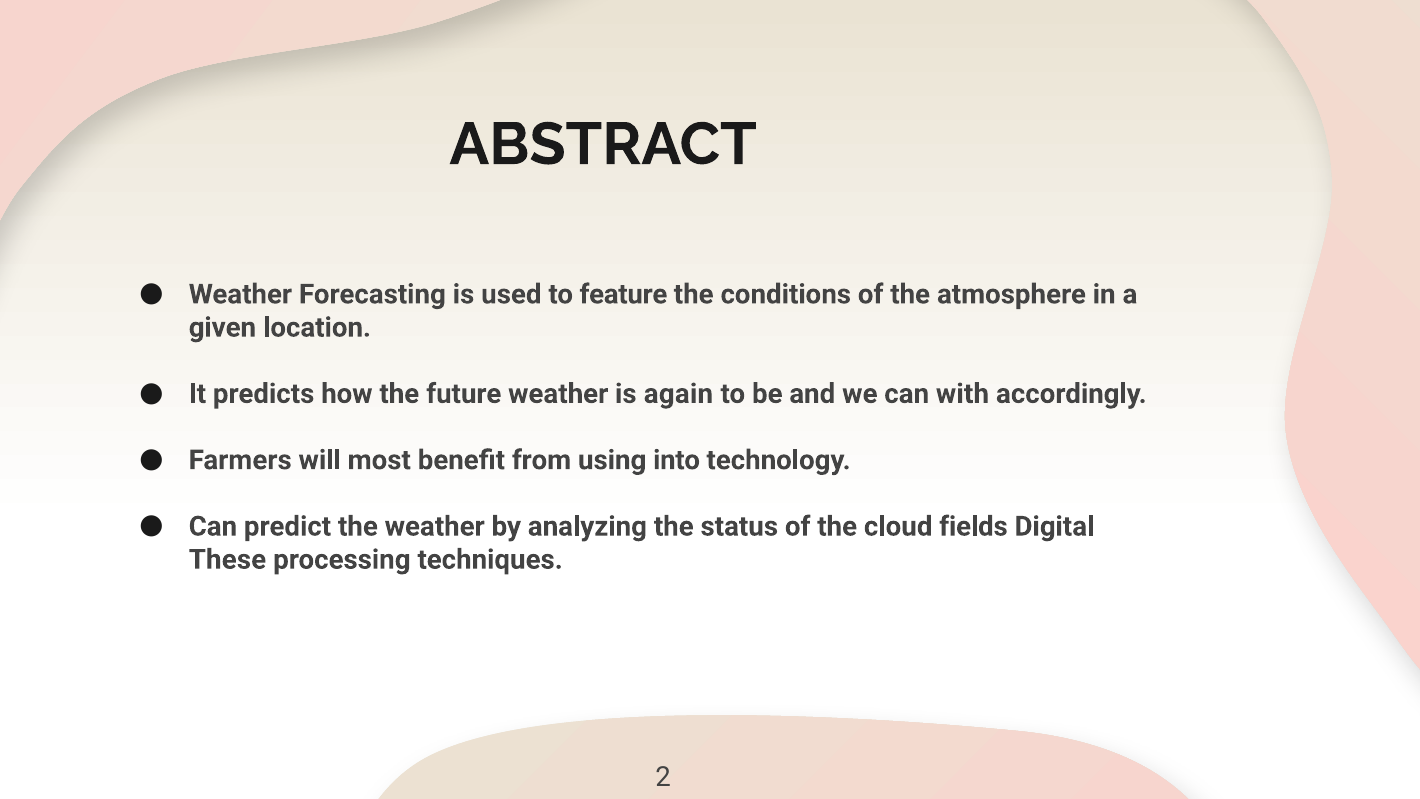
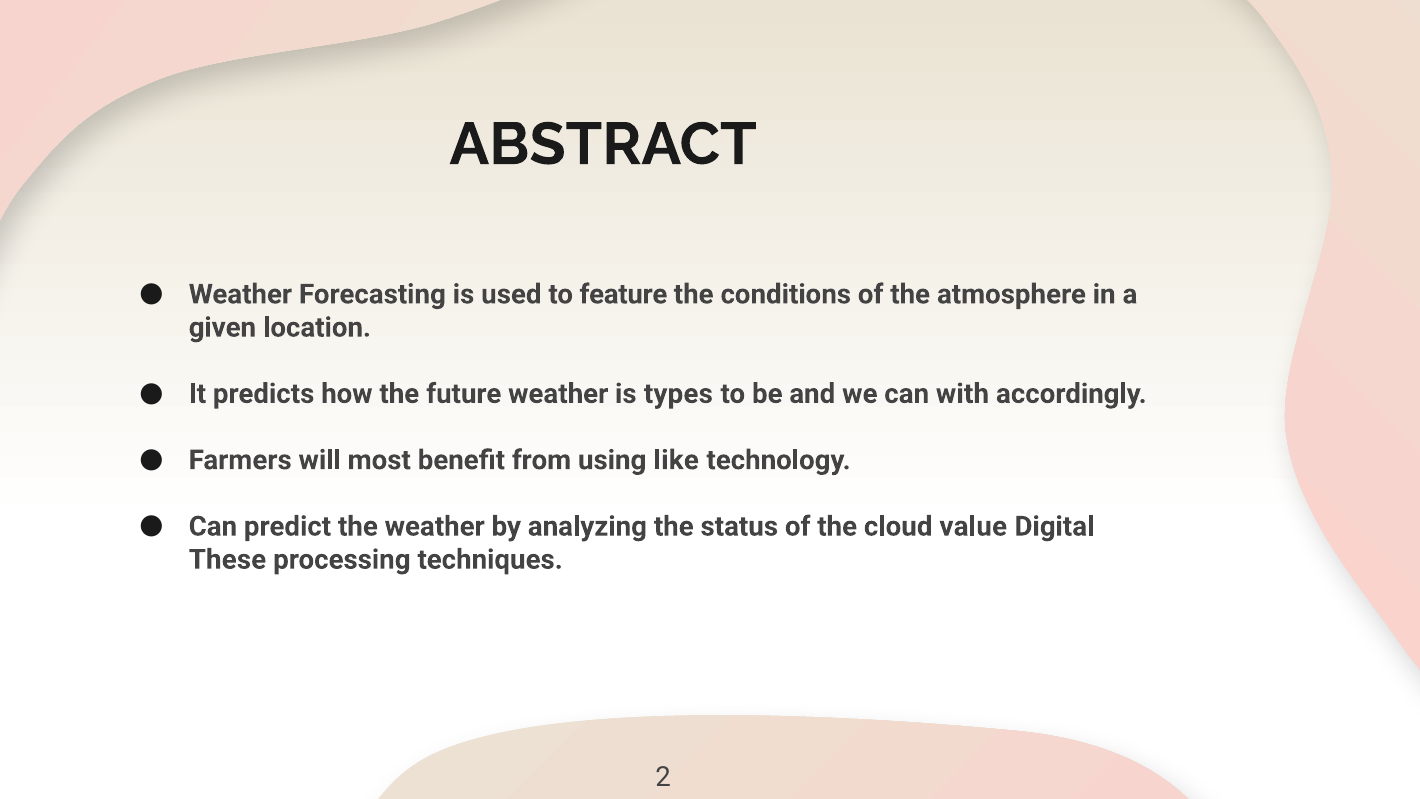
again: again -> types
into: into -> like
fields: fields -> value
